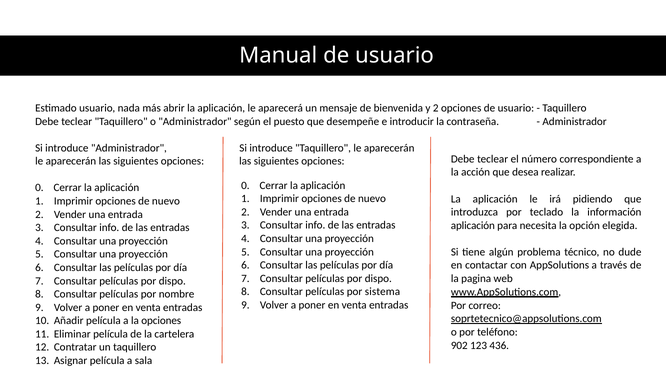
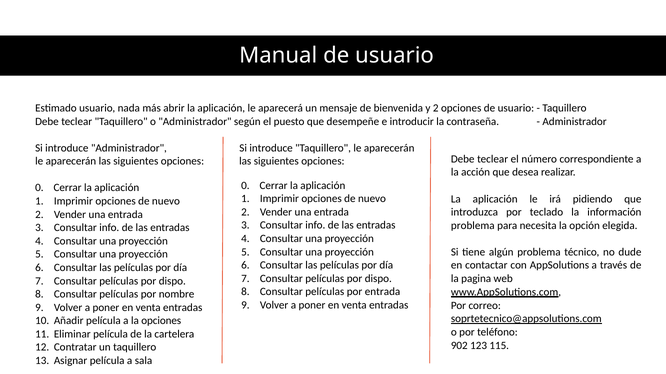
aplicación at (473, 226): aplicación -> problema
por sistema: sistema -> entrada
436: 436 -> 115
